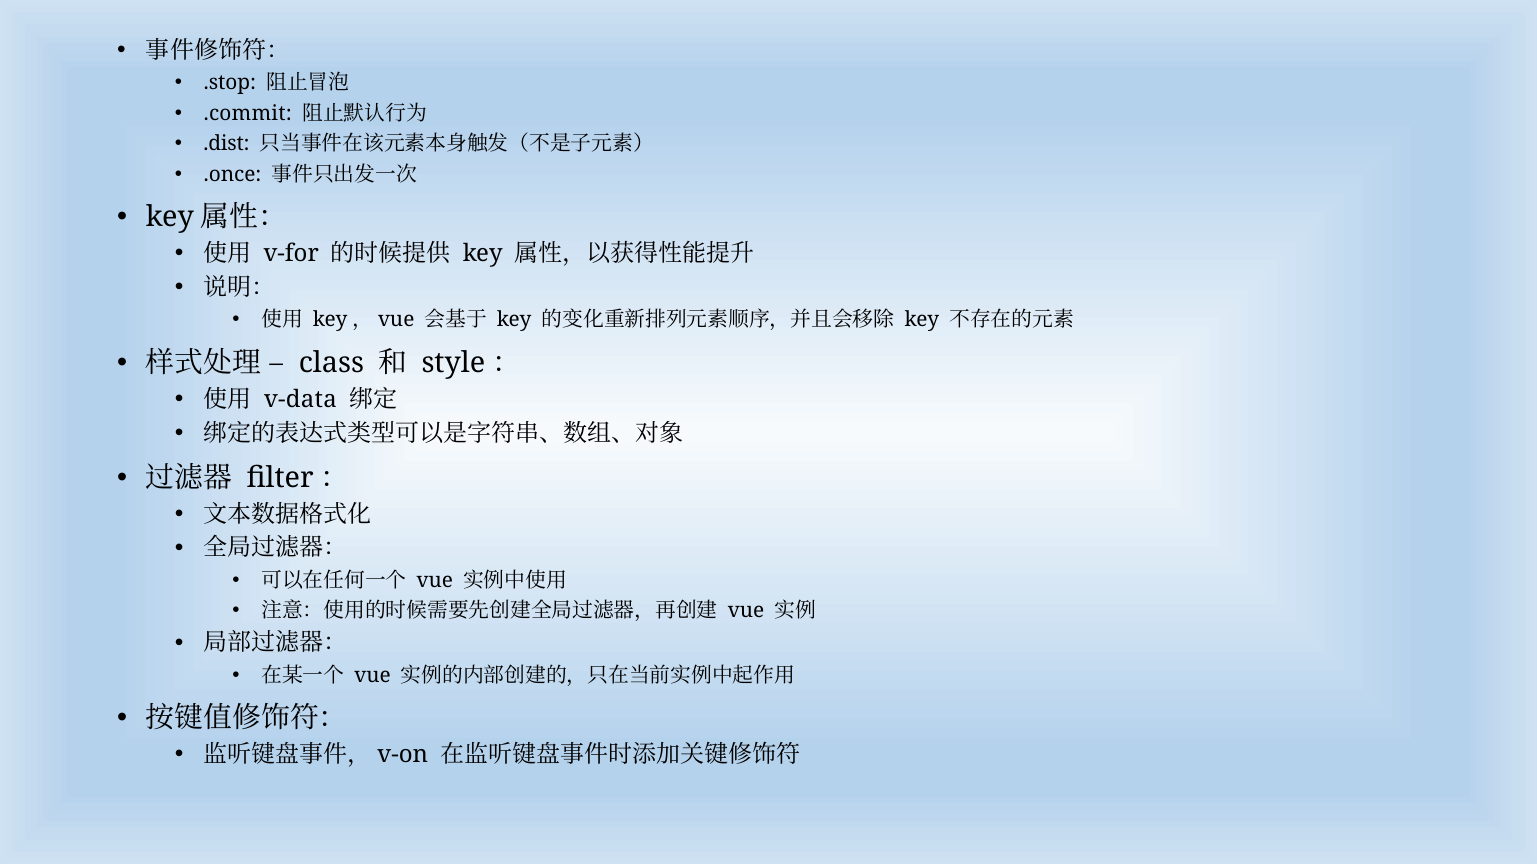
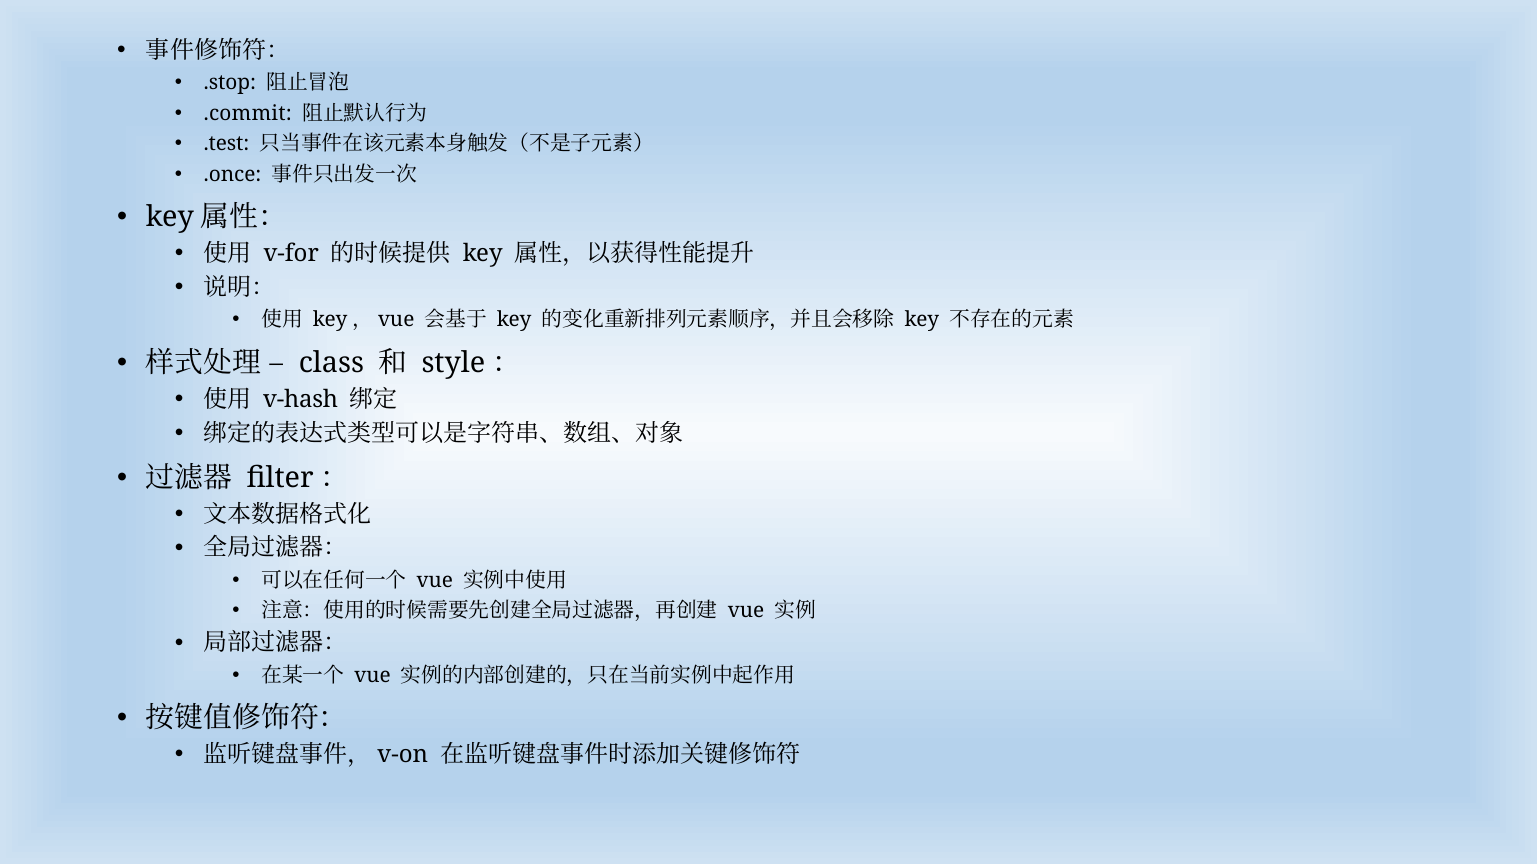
.dist: .dist -> .test
v-data: v-data -> v-hash
